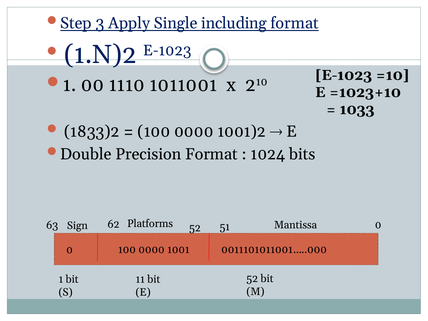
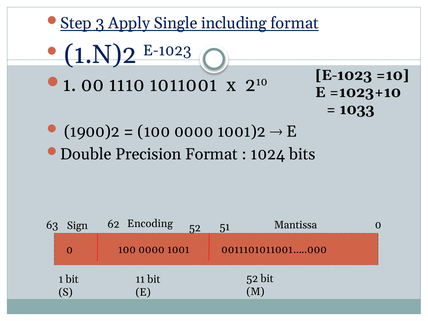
1833)2: 1833)2 -> 1900)2
Platforms: Platforms -> Encoding
